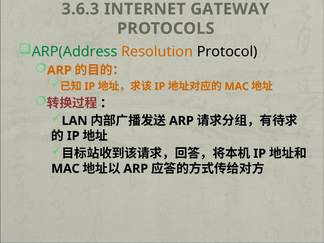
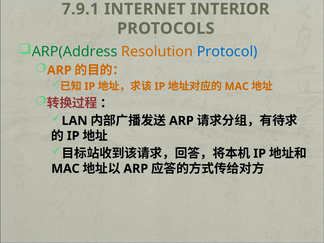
3.6.3: 3.6.3 -> 7.9.1
GATEWAY: GATEWAY -> INTERIOR
Protocol colour: black -> blue
